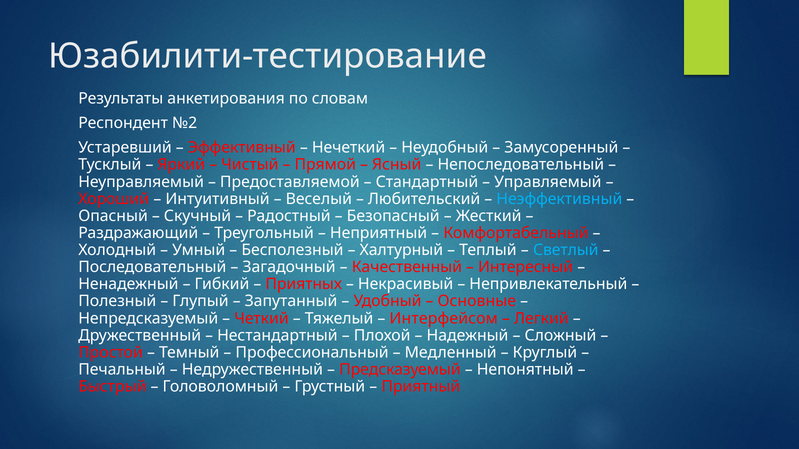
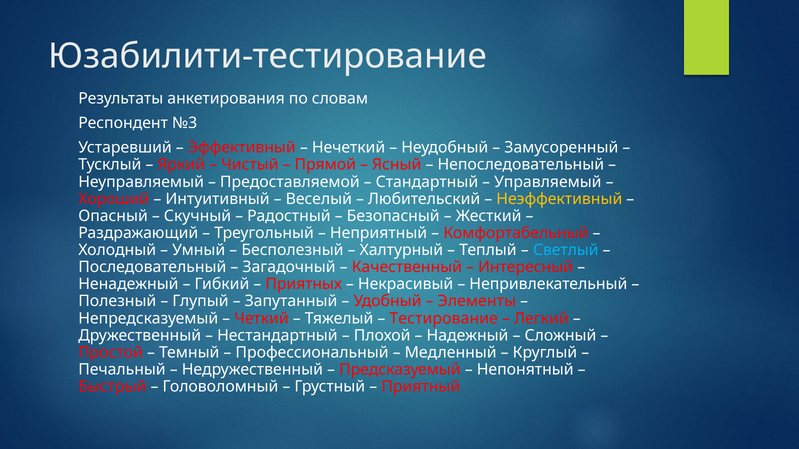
№2: №2 -> №3
Неэффективный colour: light blue -> yellow
Основные: Основные -> Элементы
Интерфейсом: Интерфейсом -> Тестирование
